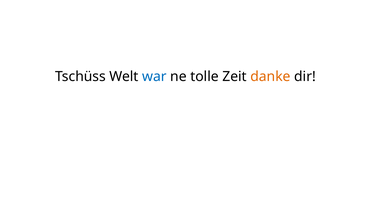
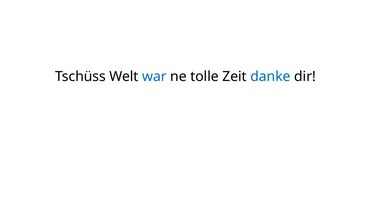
danke colour: orange -> blue
